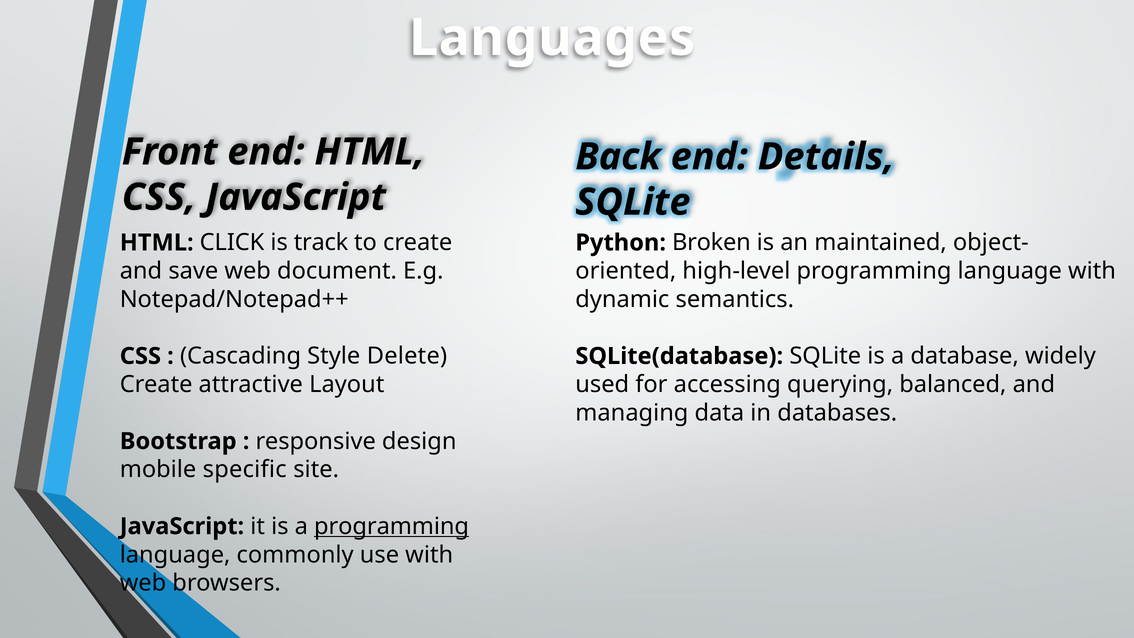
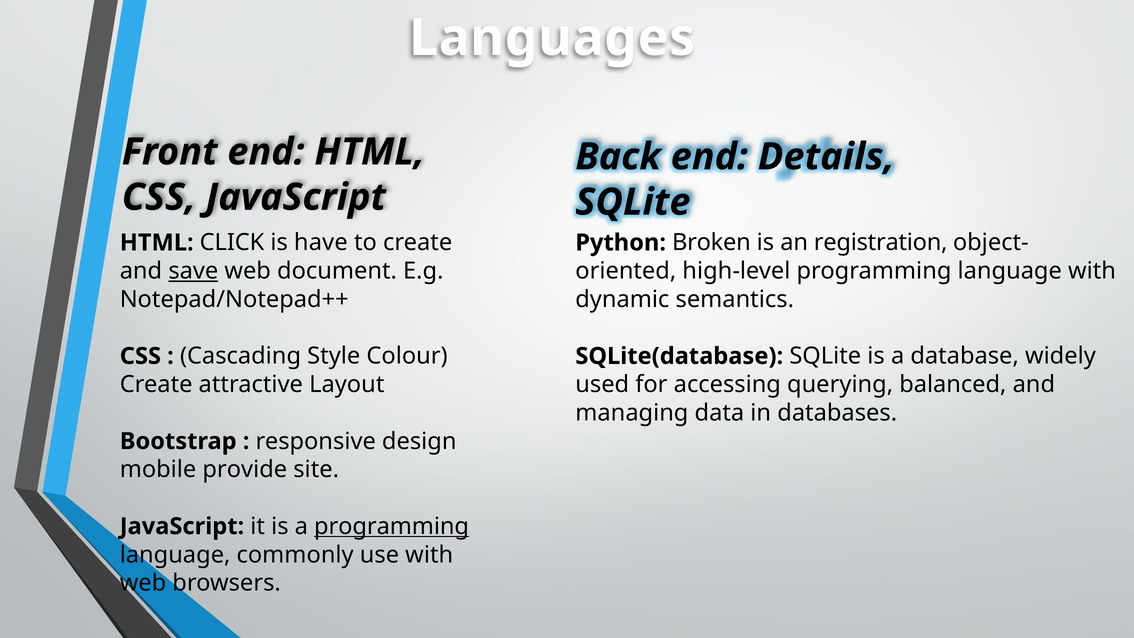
track: track -> have
maintained: maintained -> registration
save underline: none -> present
Delete: Delete -> Colour
specific: specific -> provide
